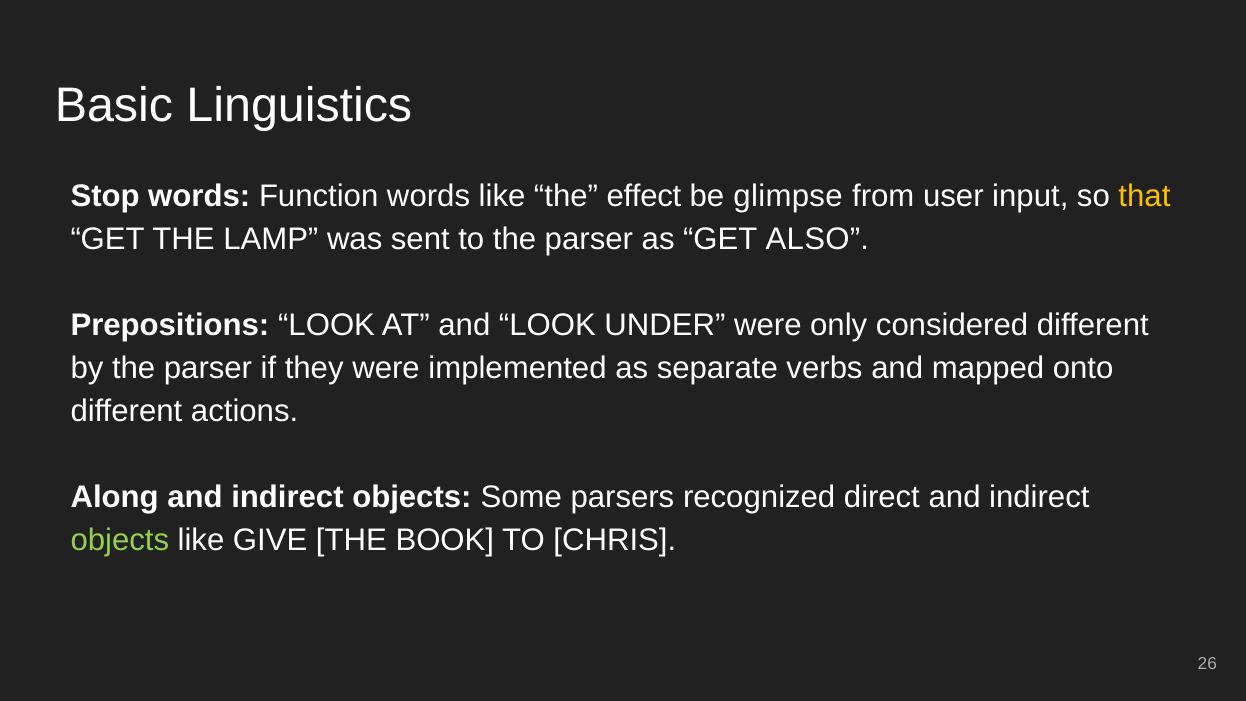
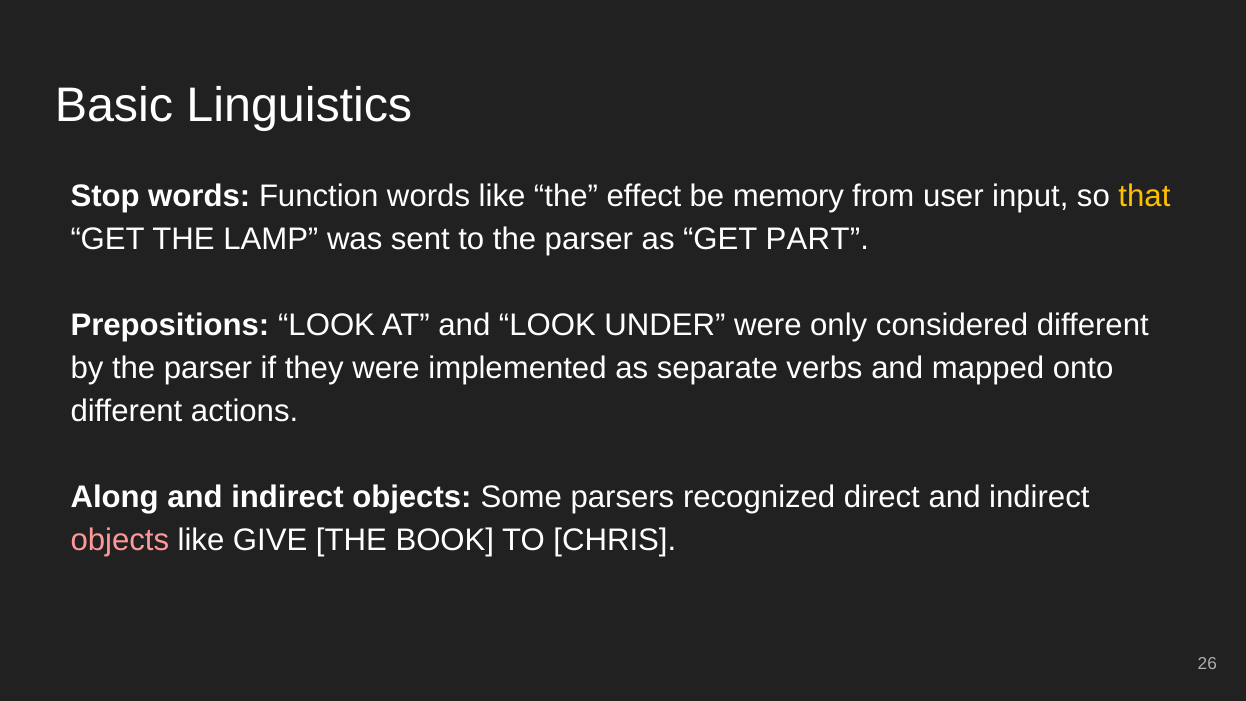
glimpse: glimpse -> memory
ALSO: ALSO -> PART
objects at (120, 540) colour: light green -> pink
